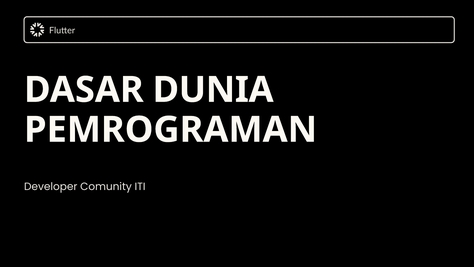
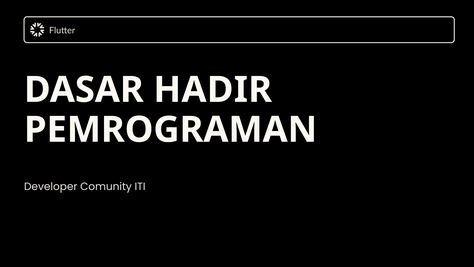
DUNIA: DUNIA -> HADIR
